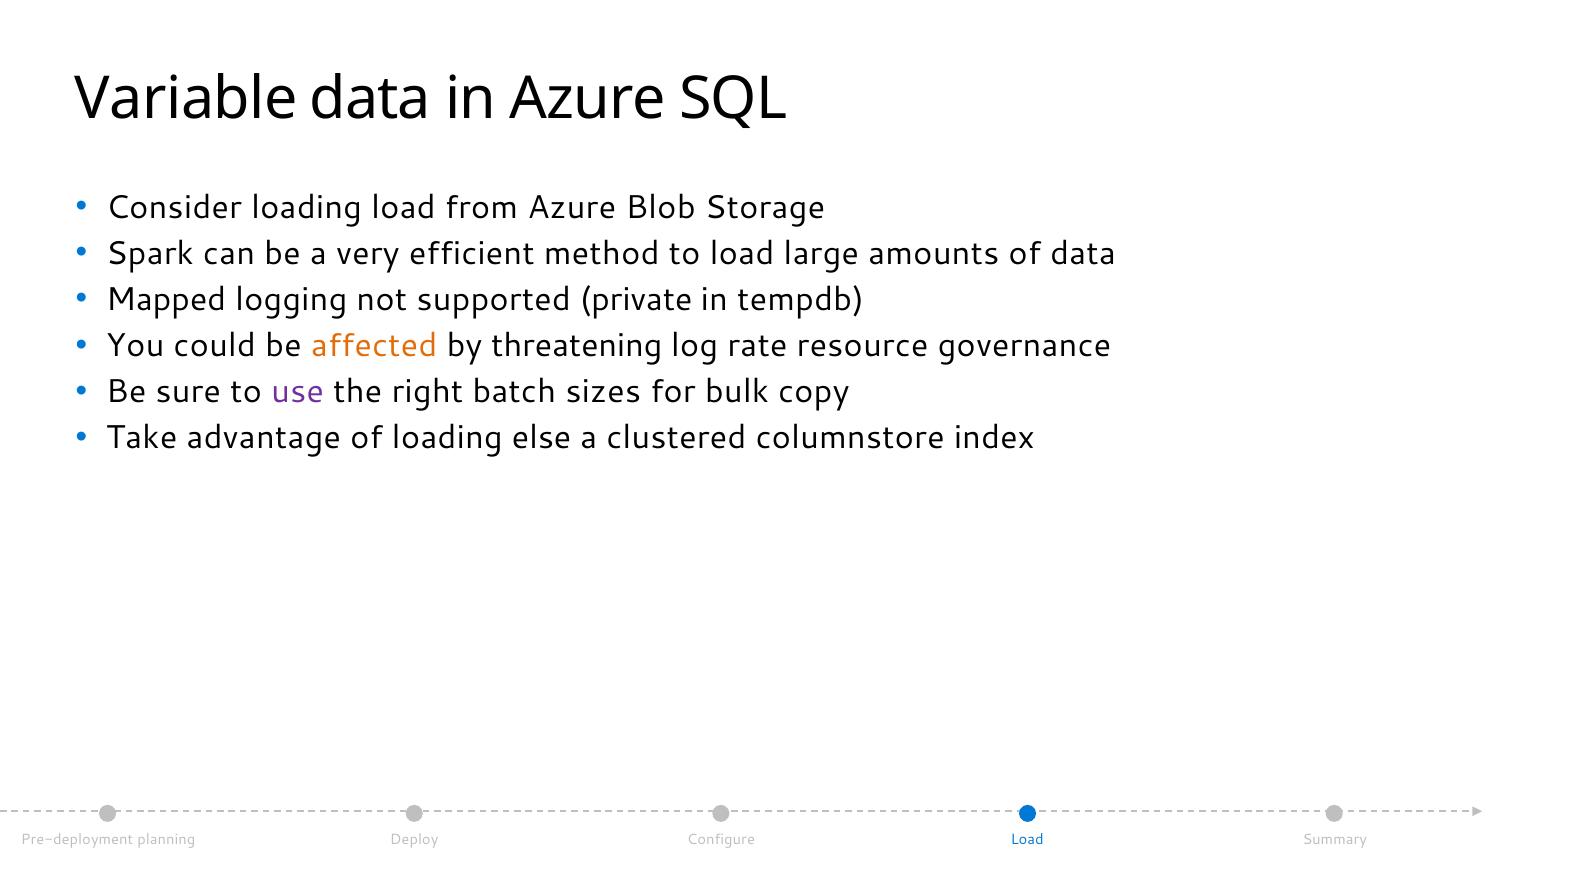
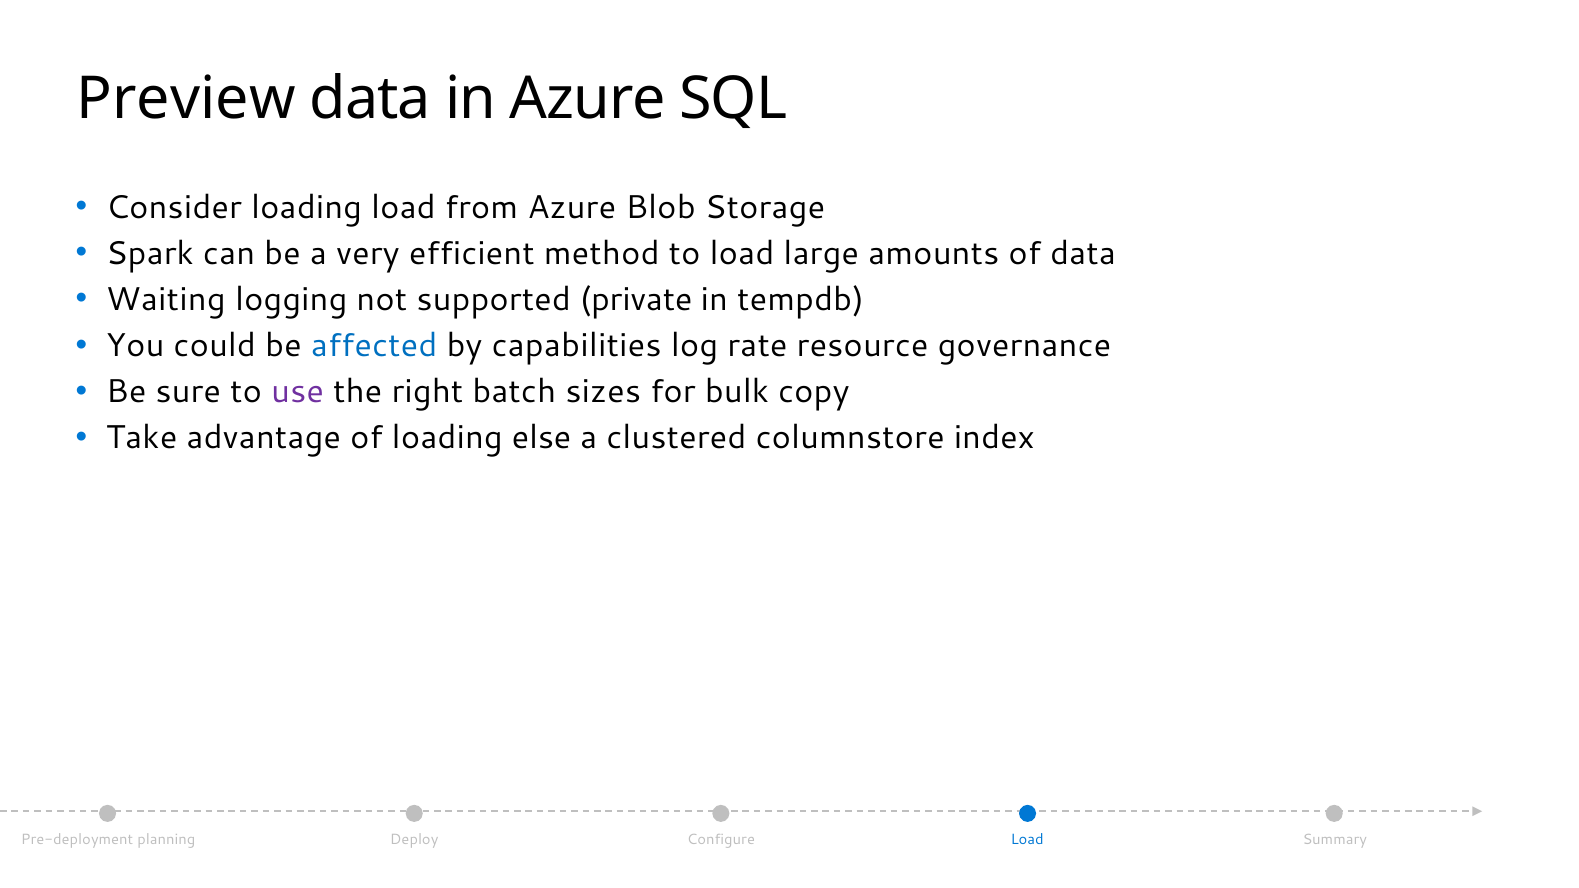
Variable: Variable -> Preview
Mapped: Mapped -> Waiting
affected colour: orange -> blue
threatening: threatening -> capabilities
